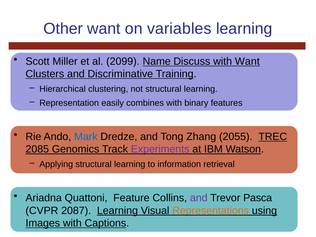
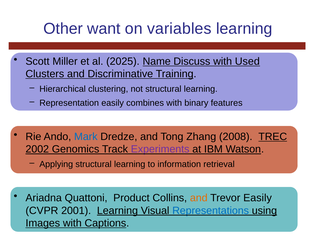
2099: 2099 -> 2025
with Want: Want -> Used
2055: 2055 -> 2008
2085: 2085 -> 2002
Feature: Feature -> Product
and at (199, 198) colour: purple -> orange
Trevor Pasca: Pasca -> Easily
2087: 2087 -> 2001
Representations colour: orange -> blue
